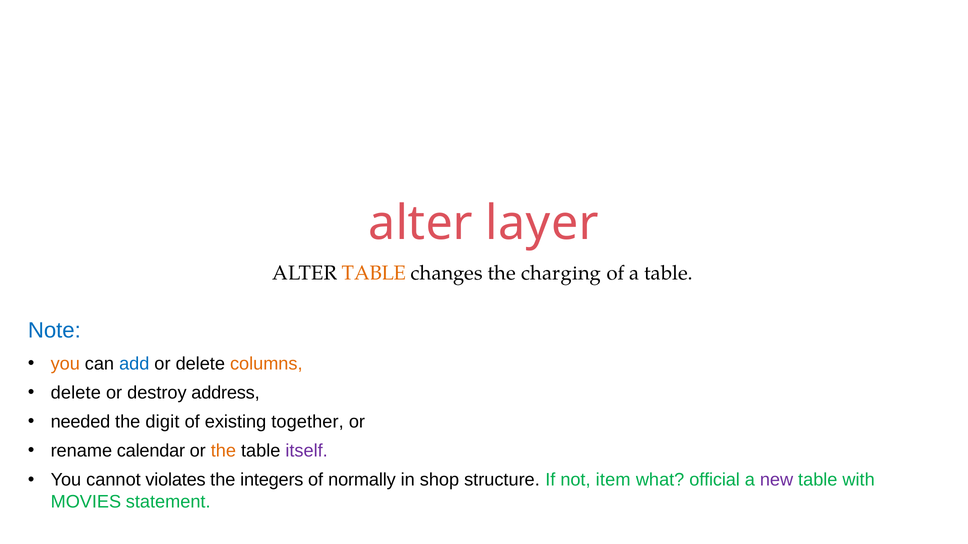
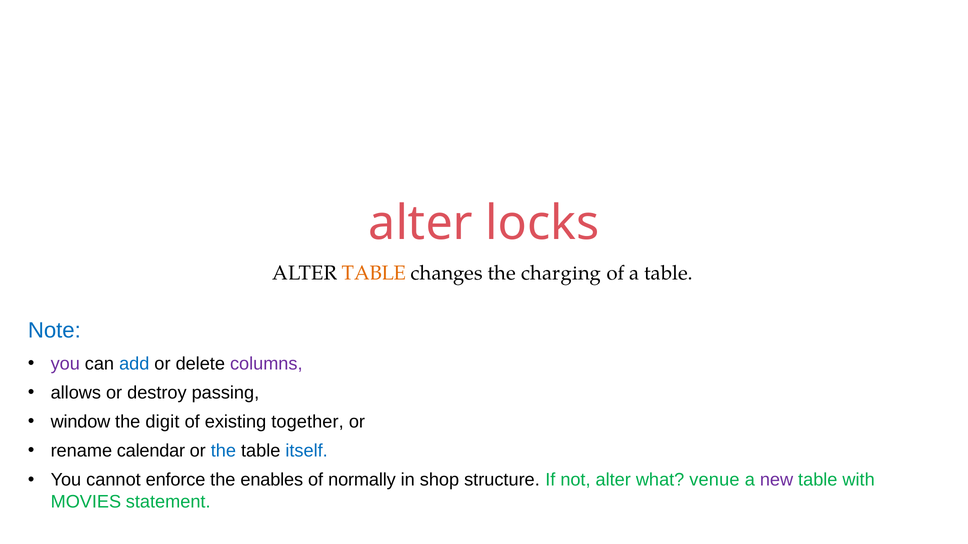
layer: layer -> locks
you at (65, 364) colour: orange -> purple
columns colour: orange -> purple
delete at (76, 393): delete -> allows
address: address -> passing
needed: needed -> window
the at (223, 451) colour: orange -> blue
itself colour: purple -> blue
violates: violates -> enforce
integers: integers -> enables
not item: item -> alter
official: official -> venue
